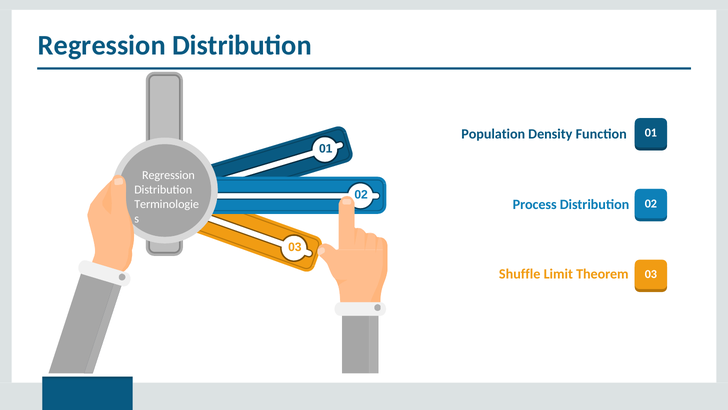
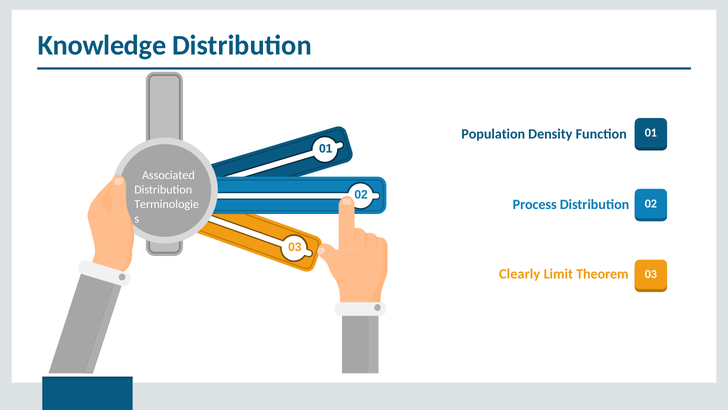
Regression at (102, 45): Regression -> Knowledge
Regression at (168, 175): Regression -> Associated
Shuffle: Shuffle -> Clearly
